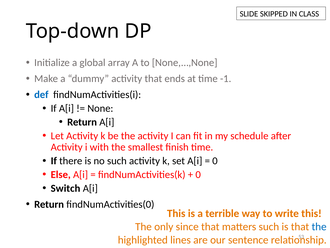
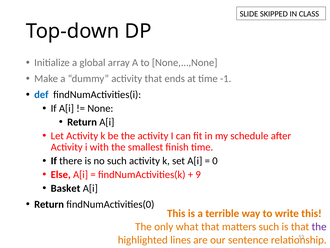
0 at (198, 174): 0 -> 9
Switch: Switch -> Basket
since: since -> what
the at (319, 226) colour: blue -> purple
